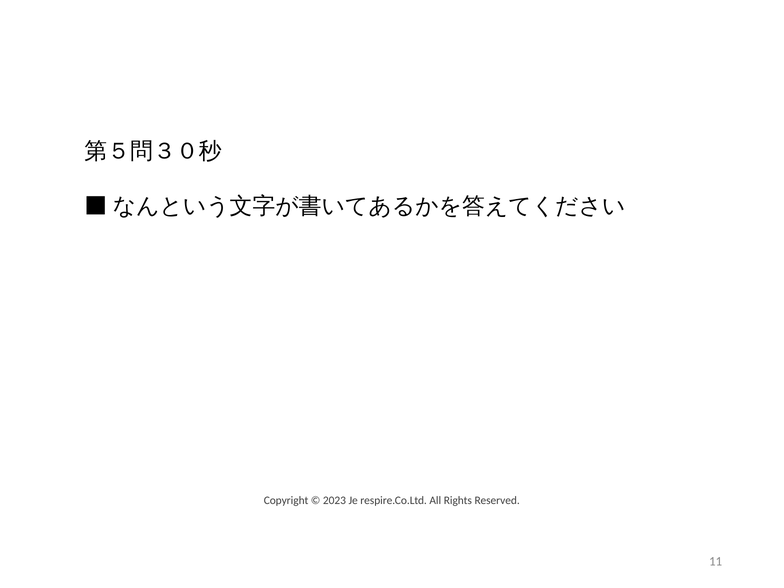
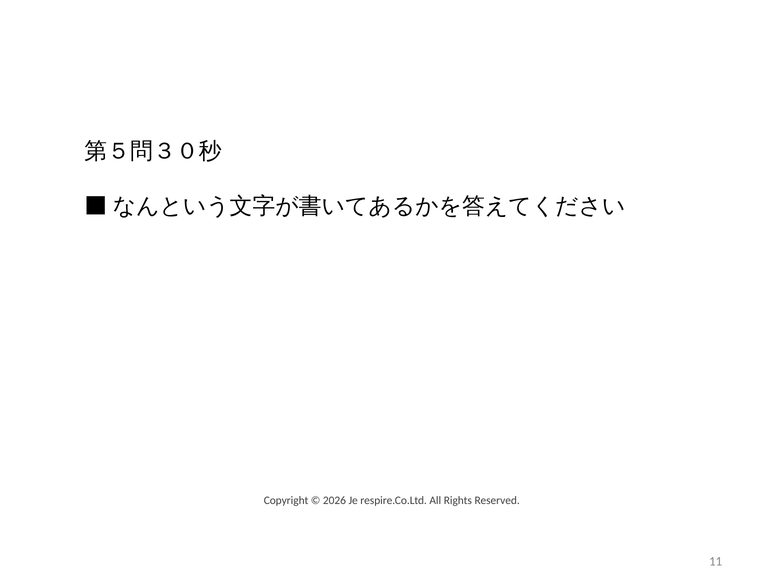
2023: 2023 -> 2026
